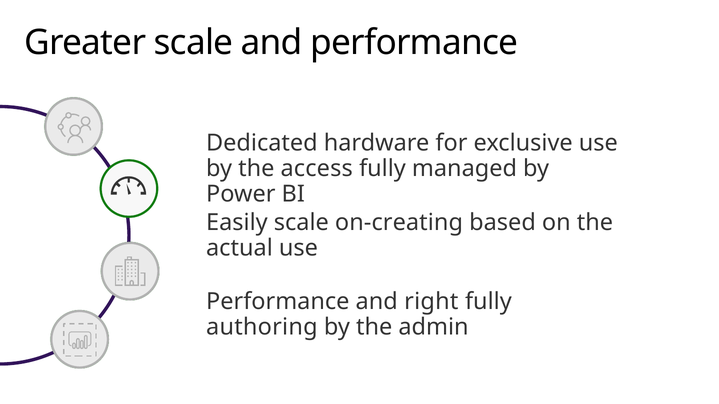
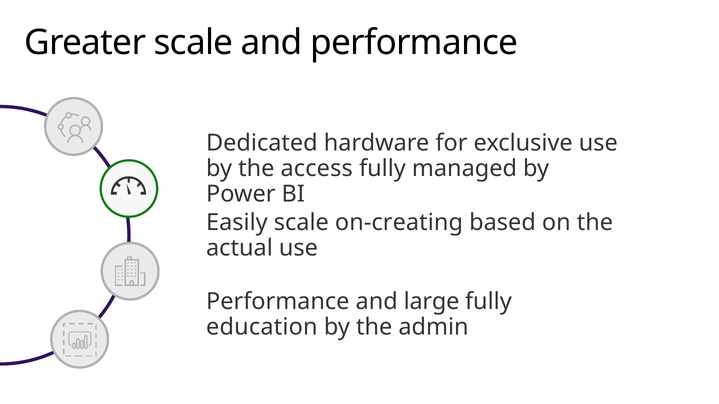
right: right -> large
authoring: authoring -> education
